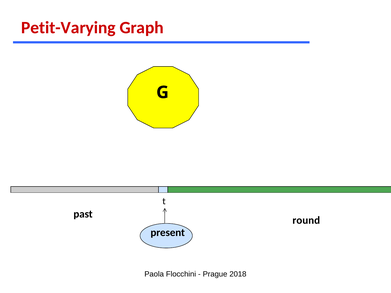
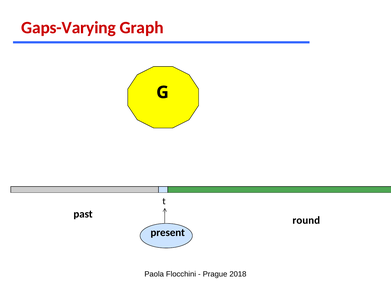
Petit-Varying: Petit-Varying -> Gaps-Varying
